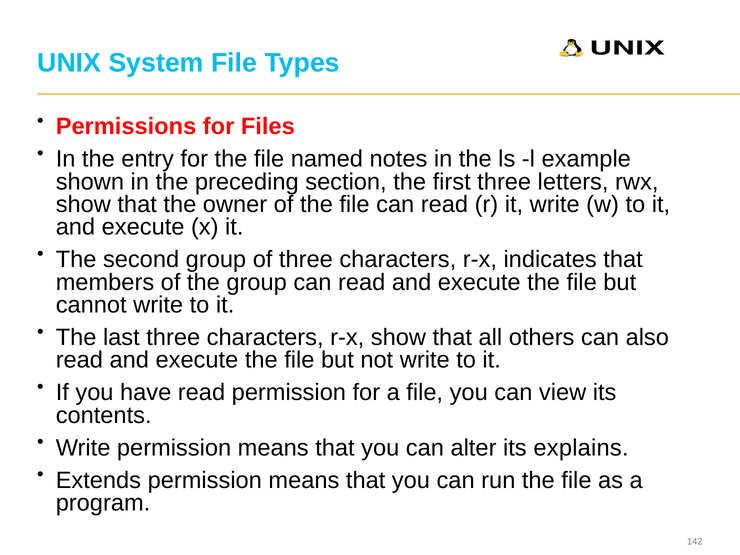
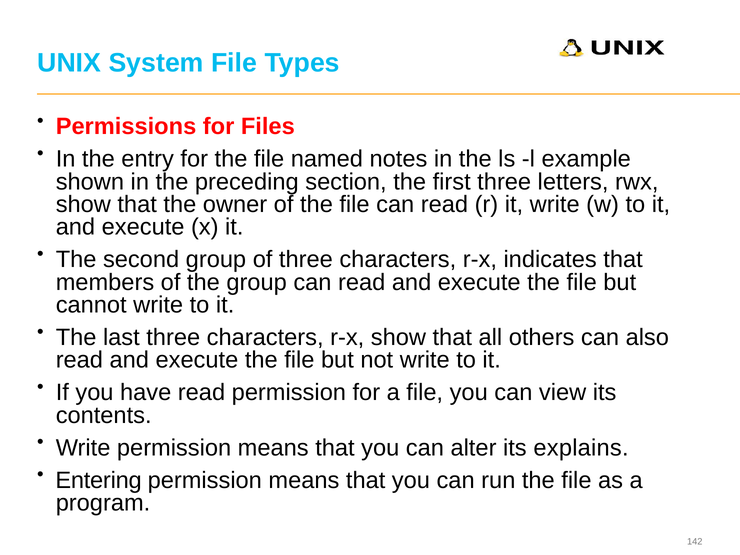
Extends: Extends -> Entering
